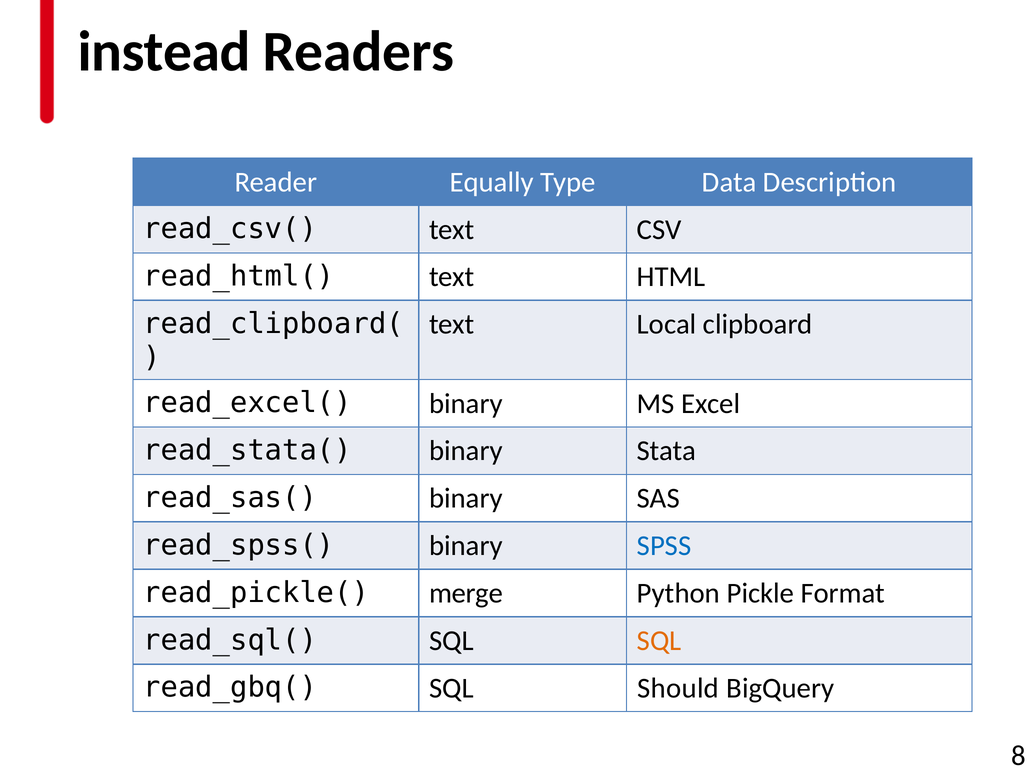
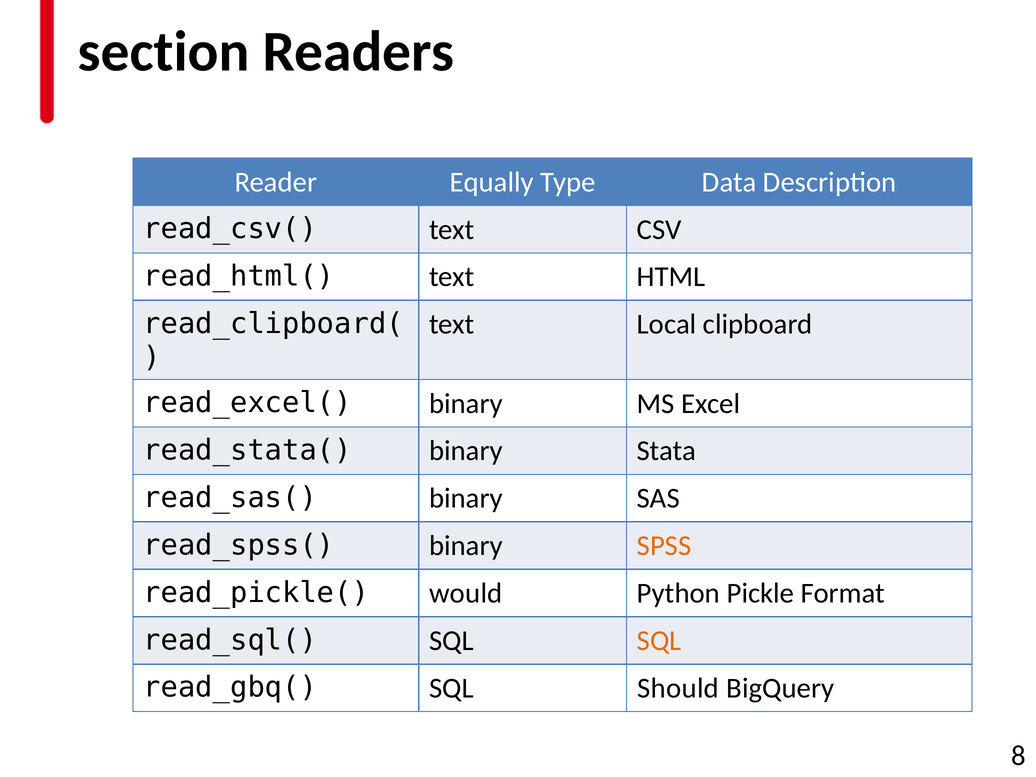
instead: instead -> section
SPSS colour: blue -> orange
merge: merge -> would
